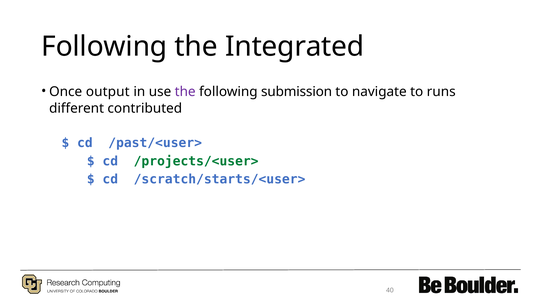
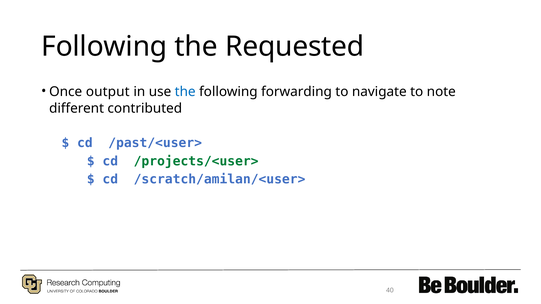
Integrated: Integrated -> Requested
the at (185, 92) colour: purple -> blue
submission: submission -> forwarding
runs: runs -> note
/scratch/starts/<user>: /scratch/starts/<user> -> /scratch/amilan/<user>
